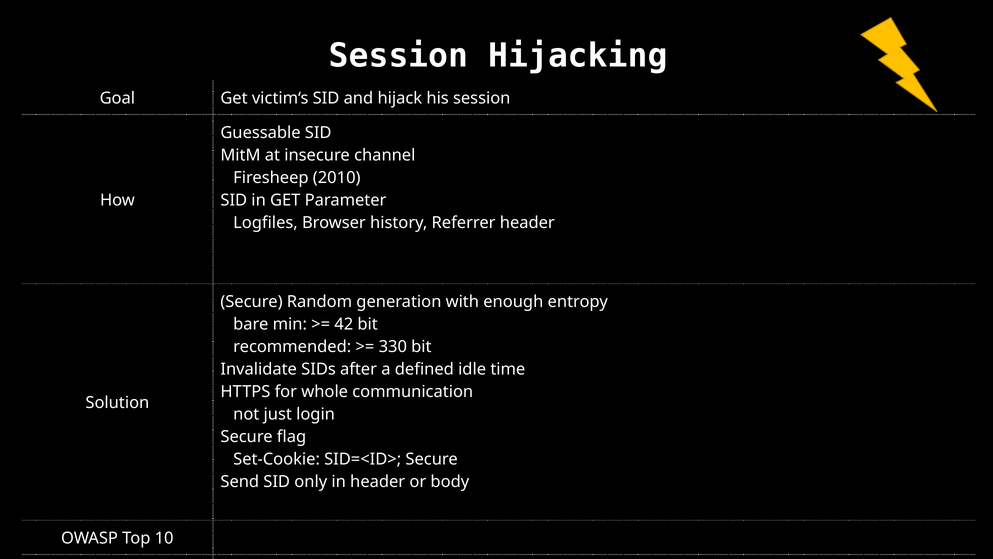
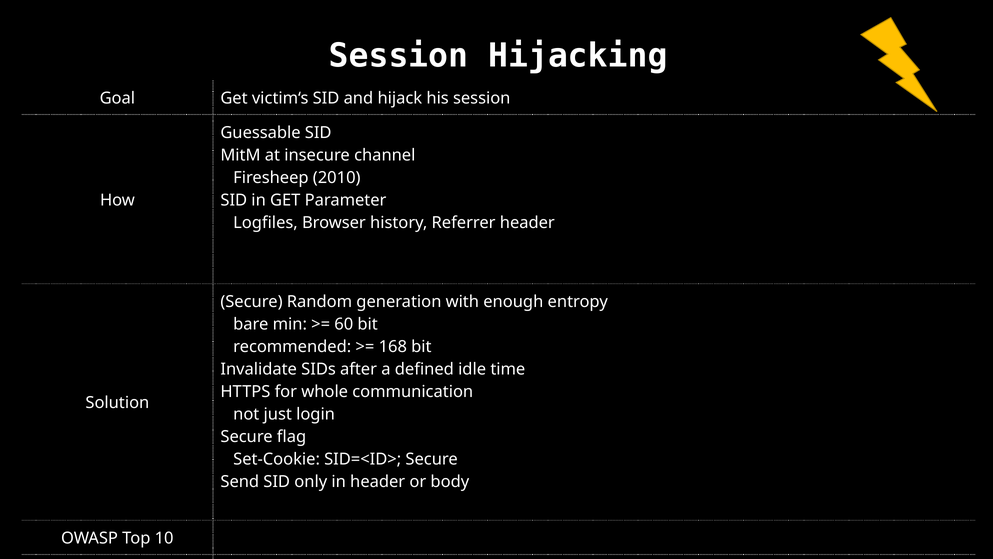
42: 42 -> 60
330: 330 -> 168
